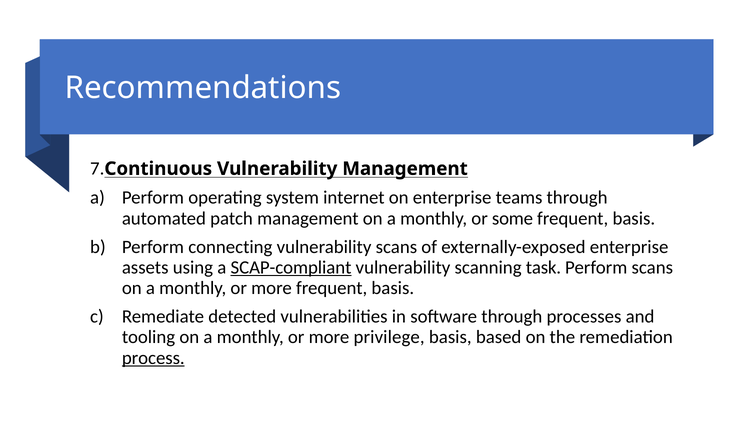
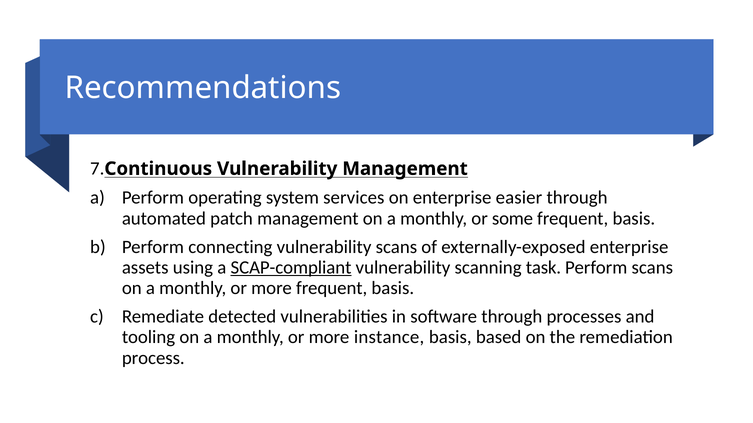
internet: internet -> services
teams: teams -> easier
privilege: privilege -> instance
process underline: present -> none
